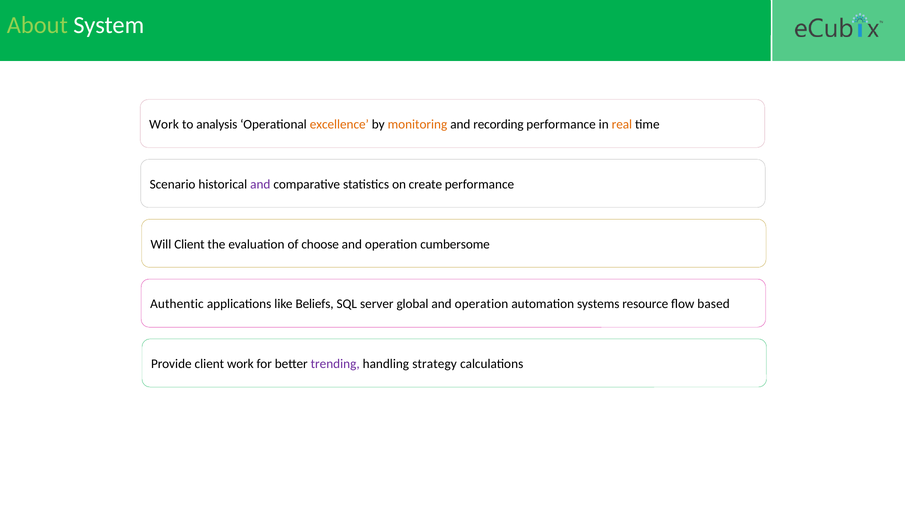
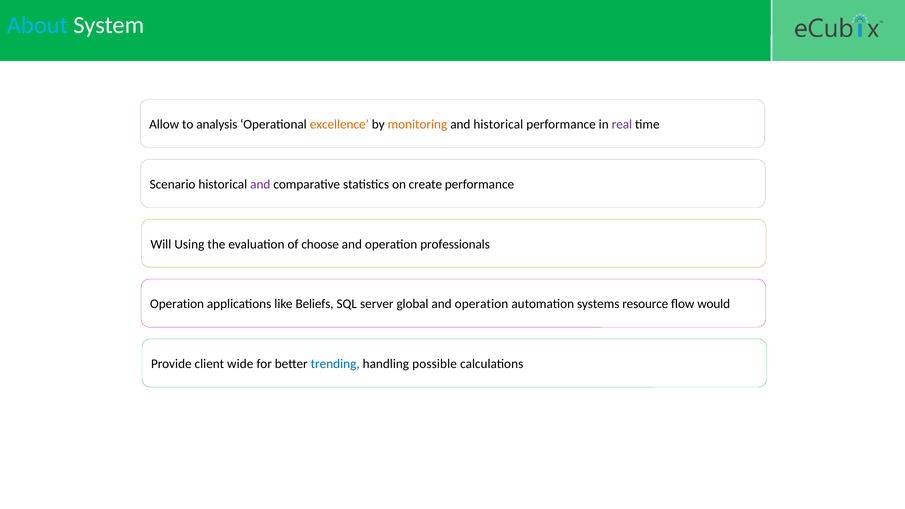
About colour: light green -> light blue
Work at (164, 124): Work -> Allow
and recording: recording -> historical
real colour: orange -> purple
Will Client: Client -> Using
cumbersome: cumbersome -> professionals
Authentic at (177, 304): Authentic -> Operation
based: based -> would
client work: work -> wide
trending colour: purple -> blue
strategy: strategy -> possible
